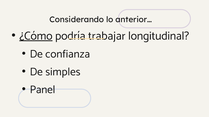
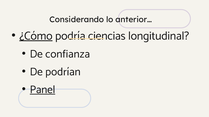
trabajar: trabajar -> ciencias
simples: simples -> podrían
Panel underline: none -> present
